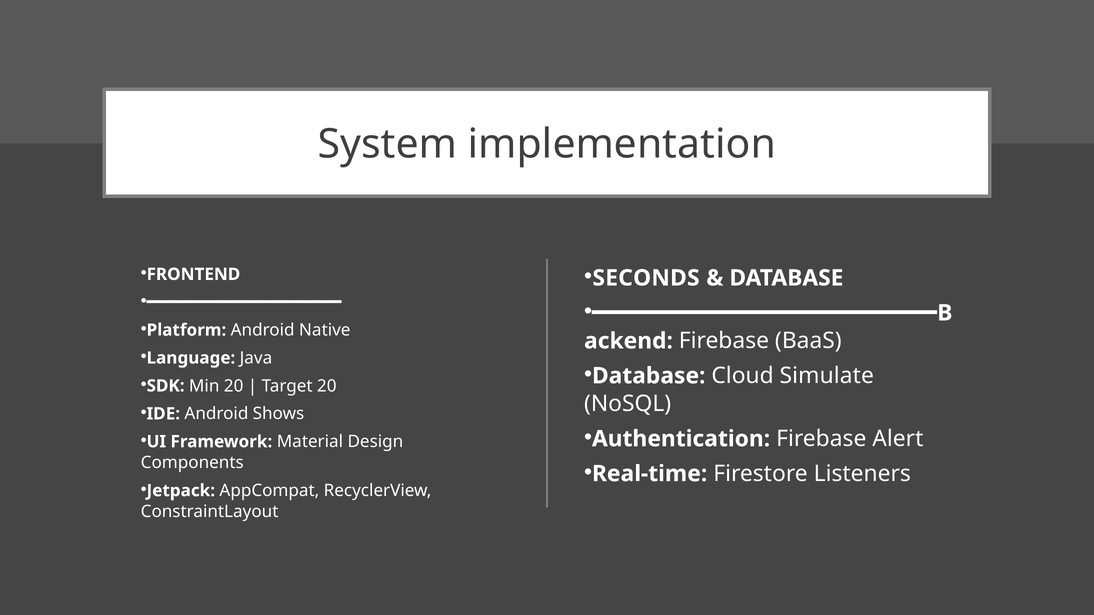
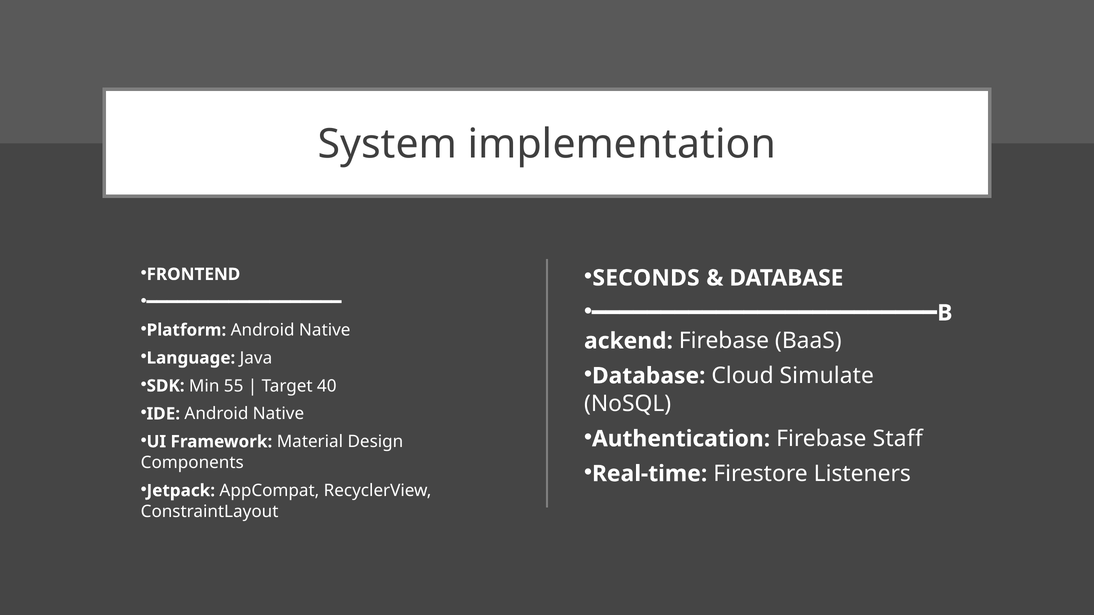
Min 20: 20 -> 55
Target 20: 20 -> 40
IDE Android Shows: Shows -> Native
Alert: Alert -> Staff
